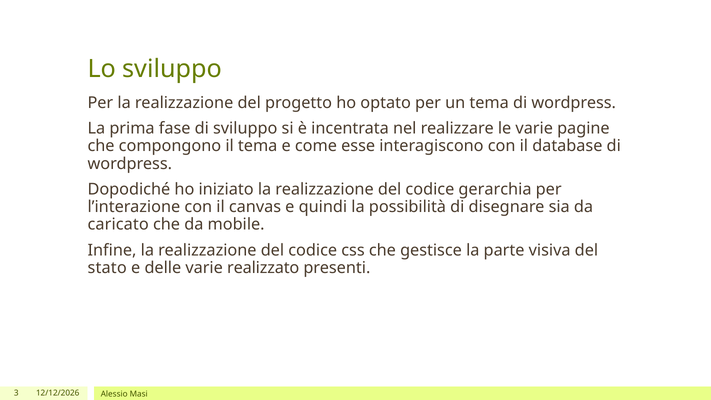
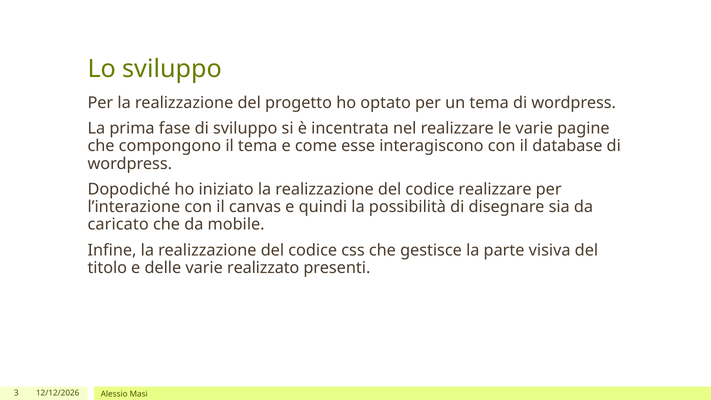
codice gerarchia: gerarchia -> realizzare
stato: stato -> titolo
